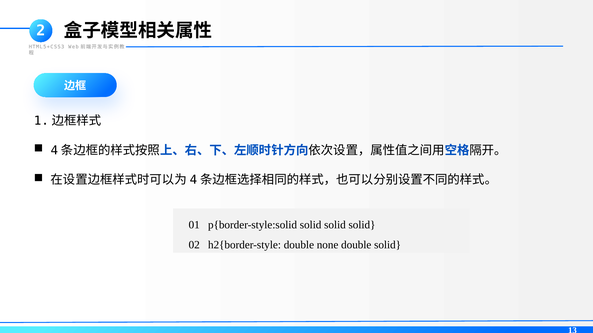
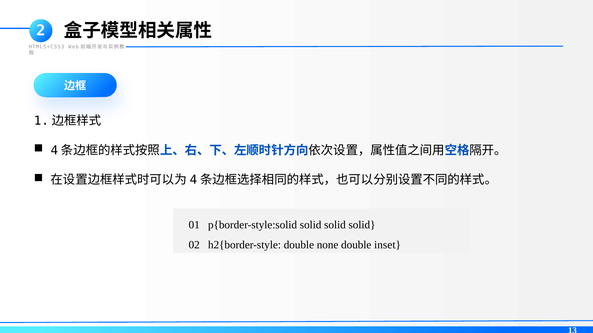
double solid: solid -> inset
